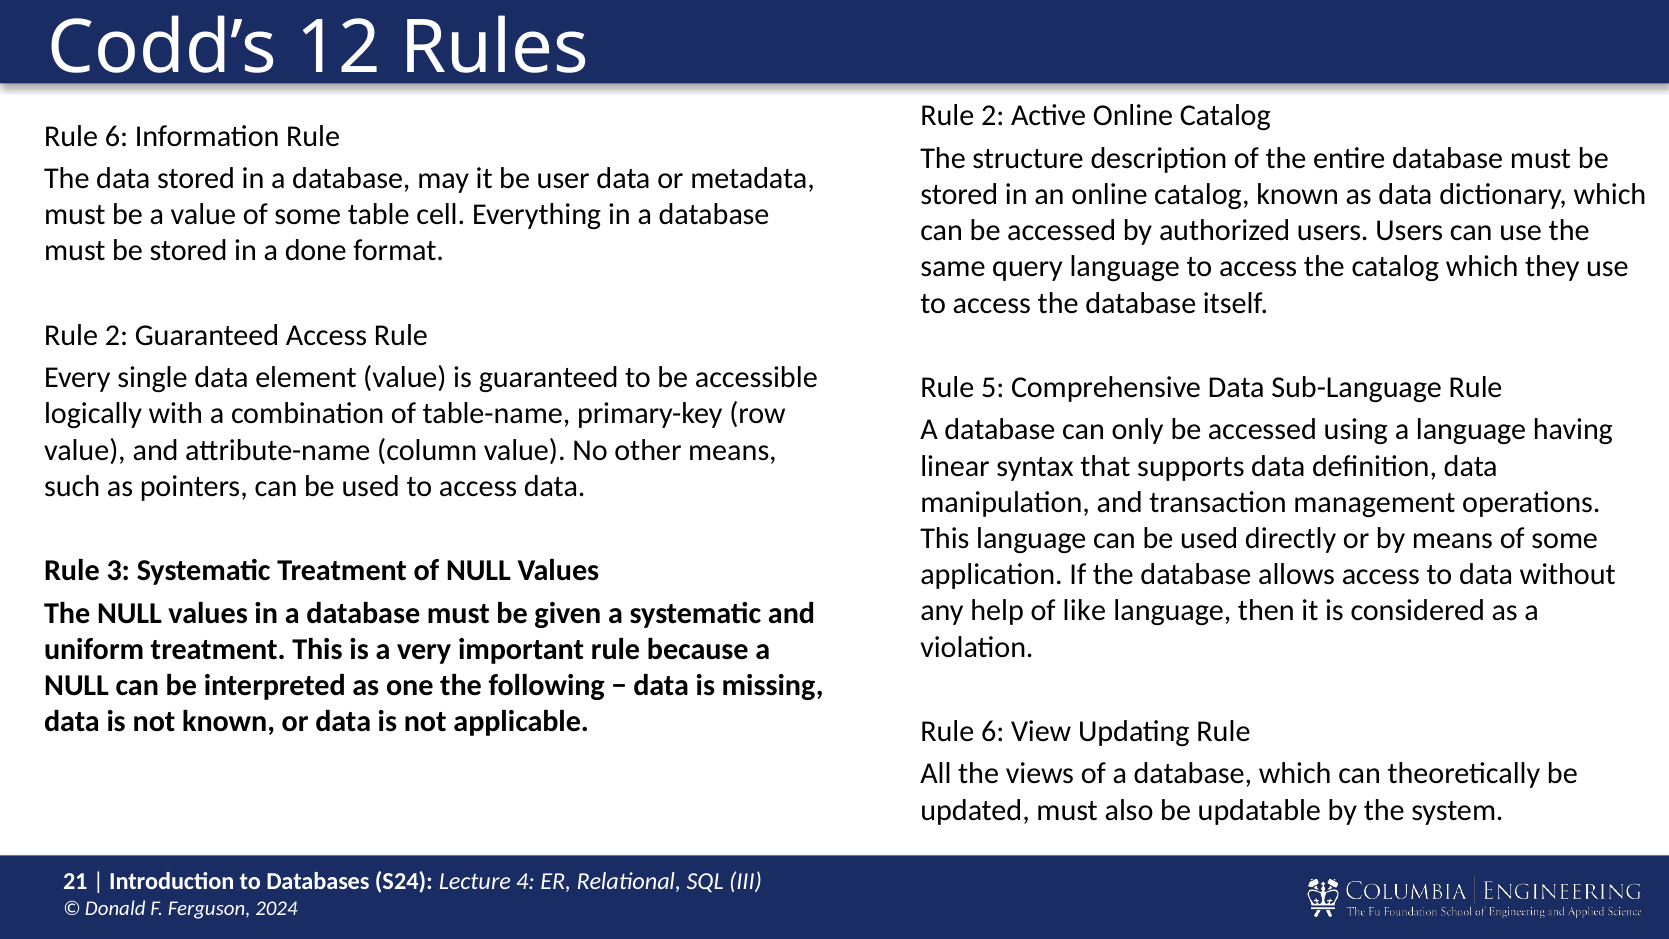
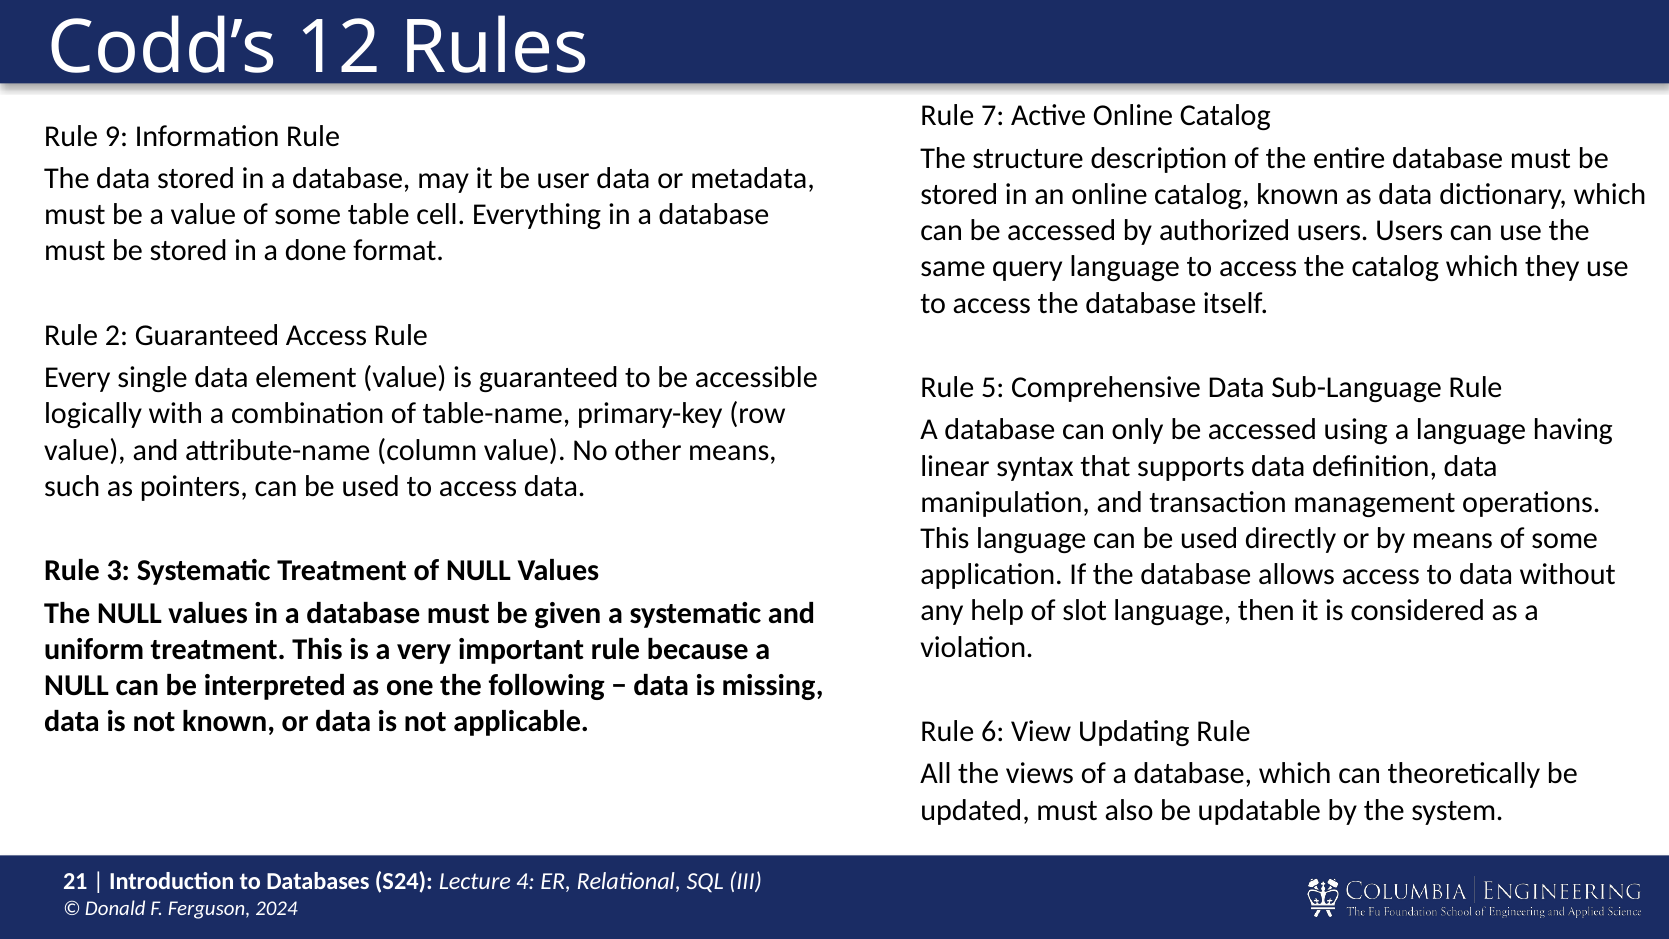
2 at (993, 116): 2 -> 7
6 at (116, 136): 6 -> 9
like: like -> slot
